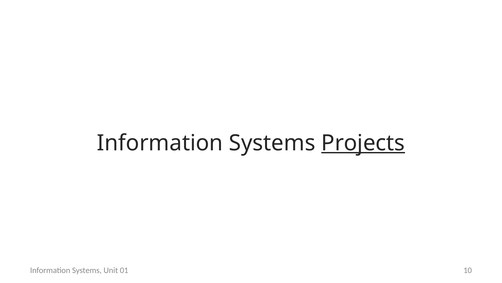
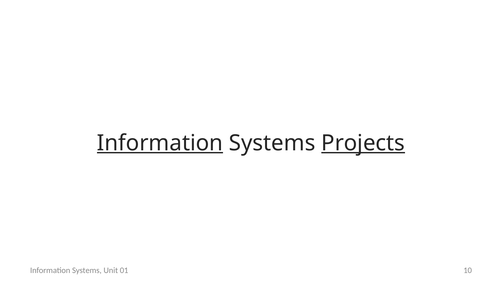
Information at (160, 143) underline: none -> present
